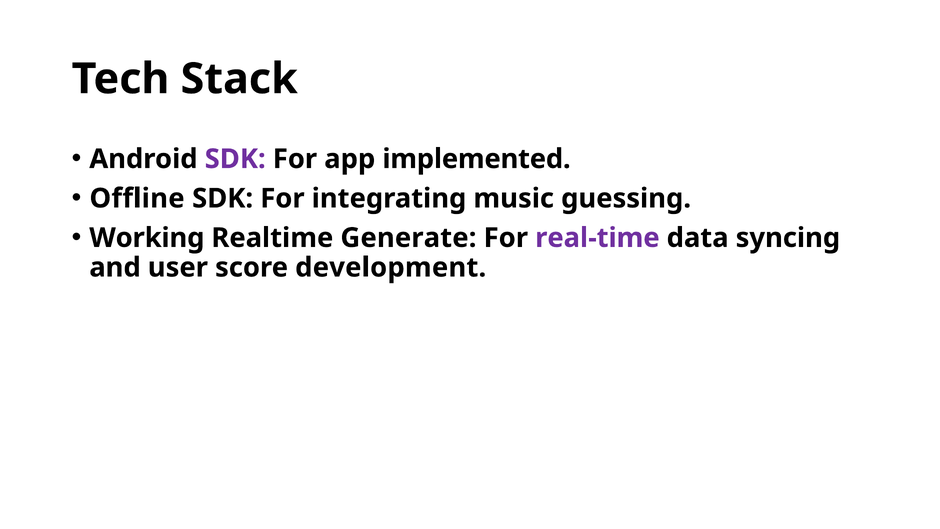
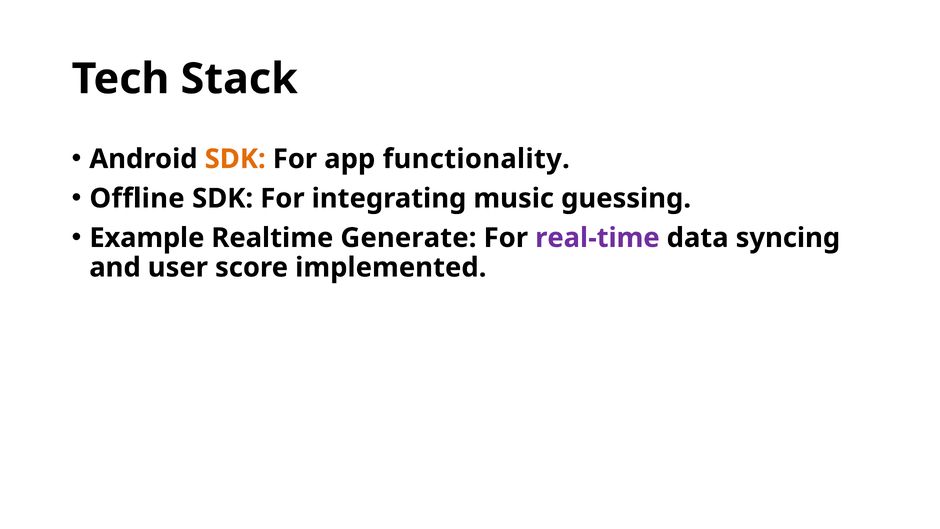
SDK at (235, 159) colour: purple -> orange
implemented: implemented -> functionality
Working: Working -> Example
development: development -> implemented
